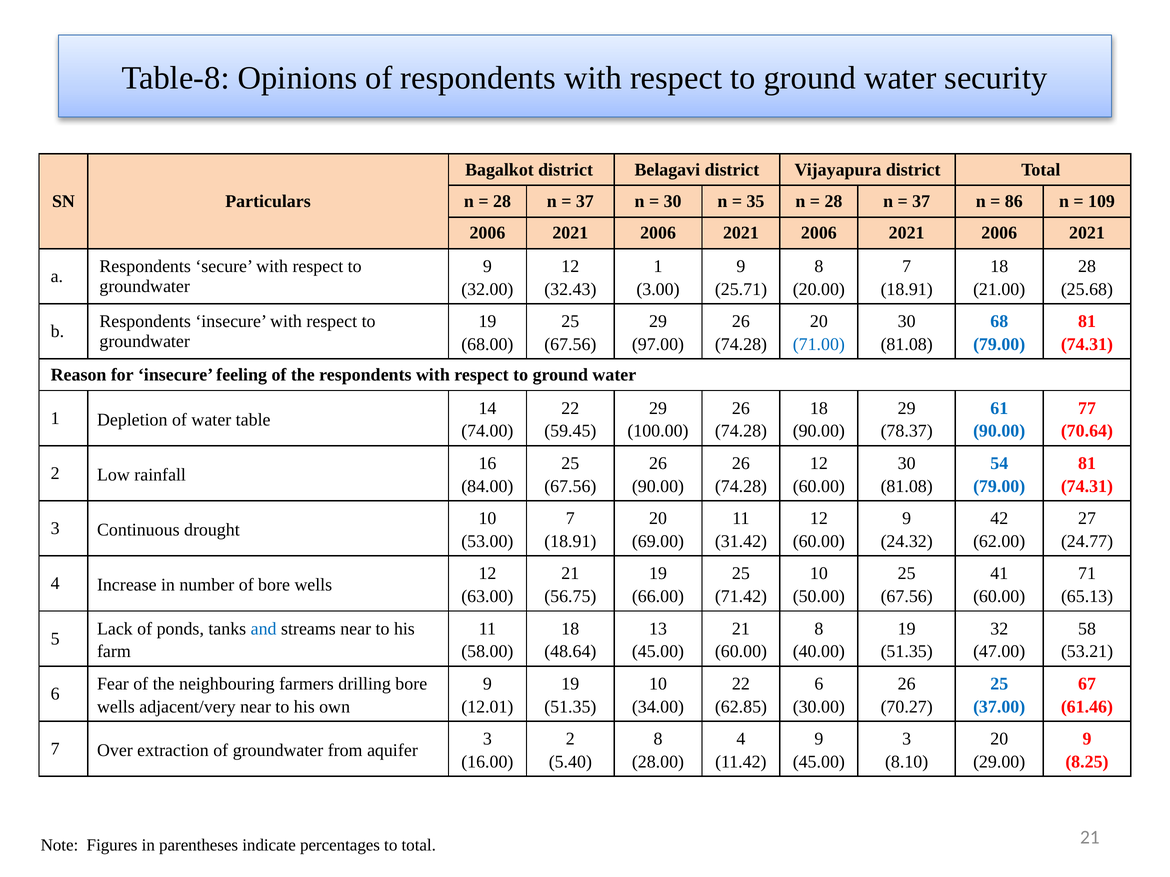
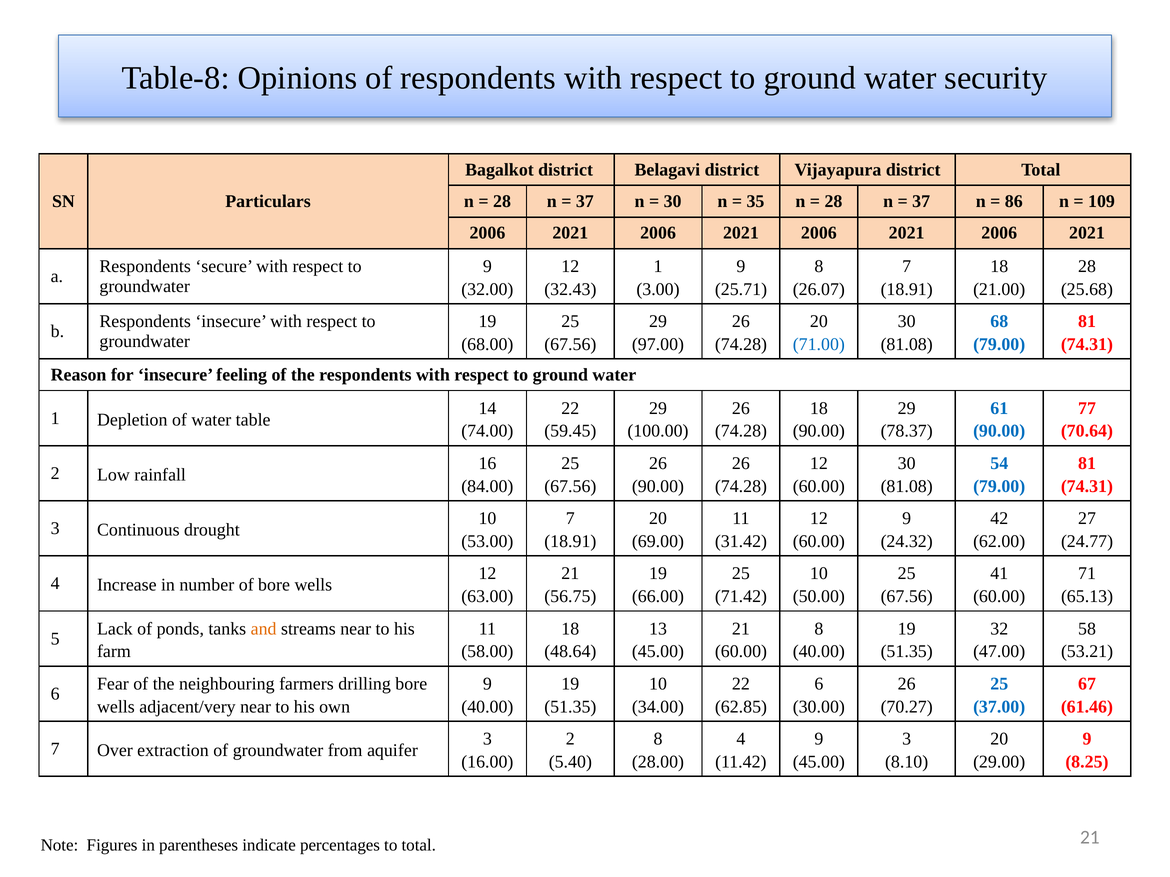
20.00: 20.00 -> 26.07
and colour: blue -> orange
12.01 at (487, 707): 12.01 -> 40.00
